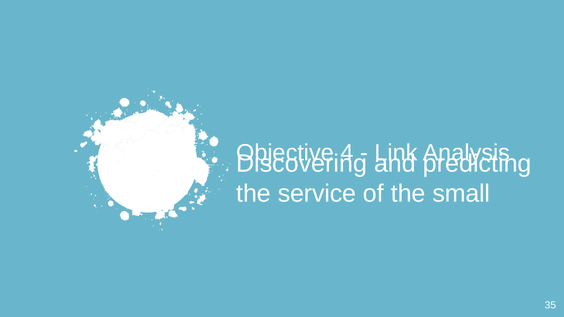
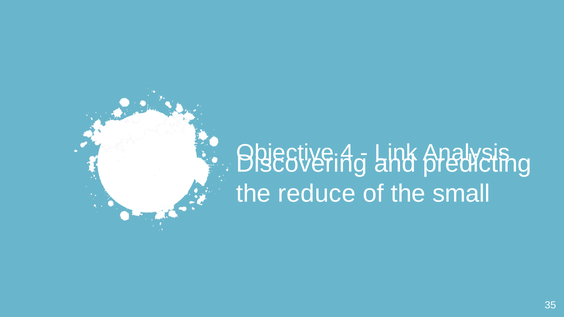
service: service -> reduce
